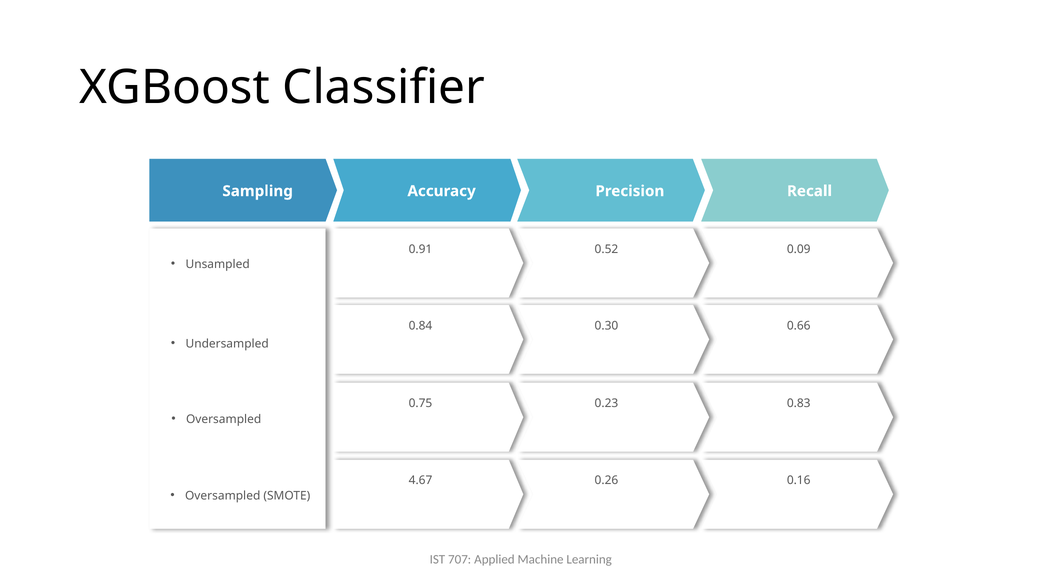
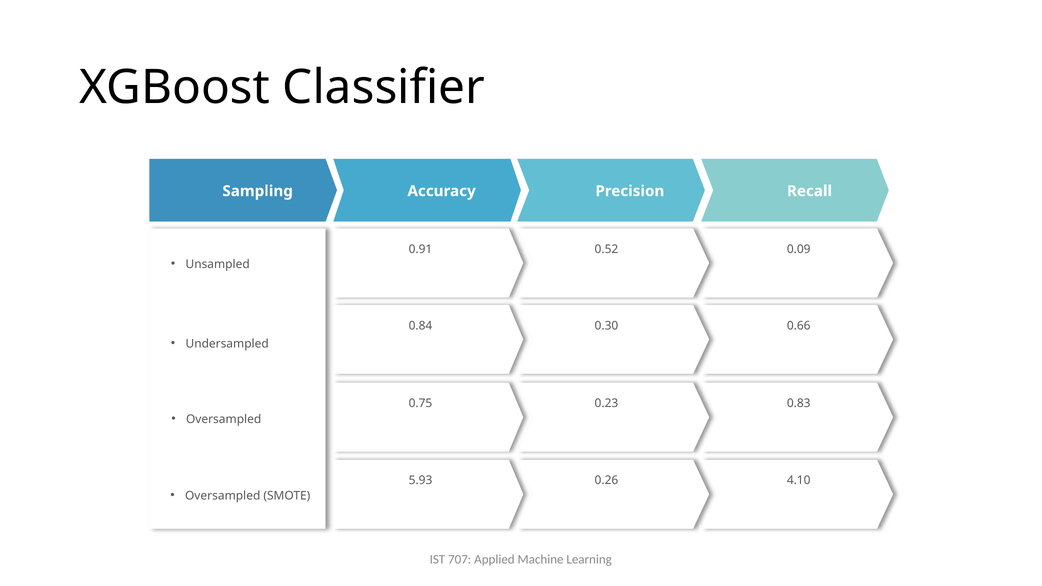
4.67: 4.67 -> 5.93
0.16: 0.16 -> 4.10
